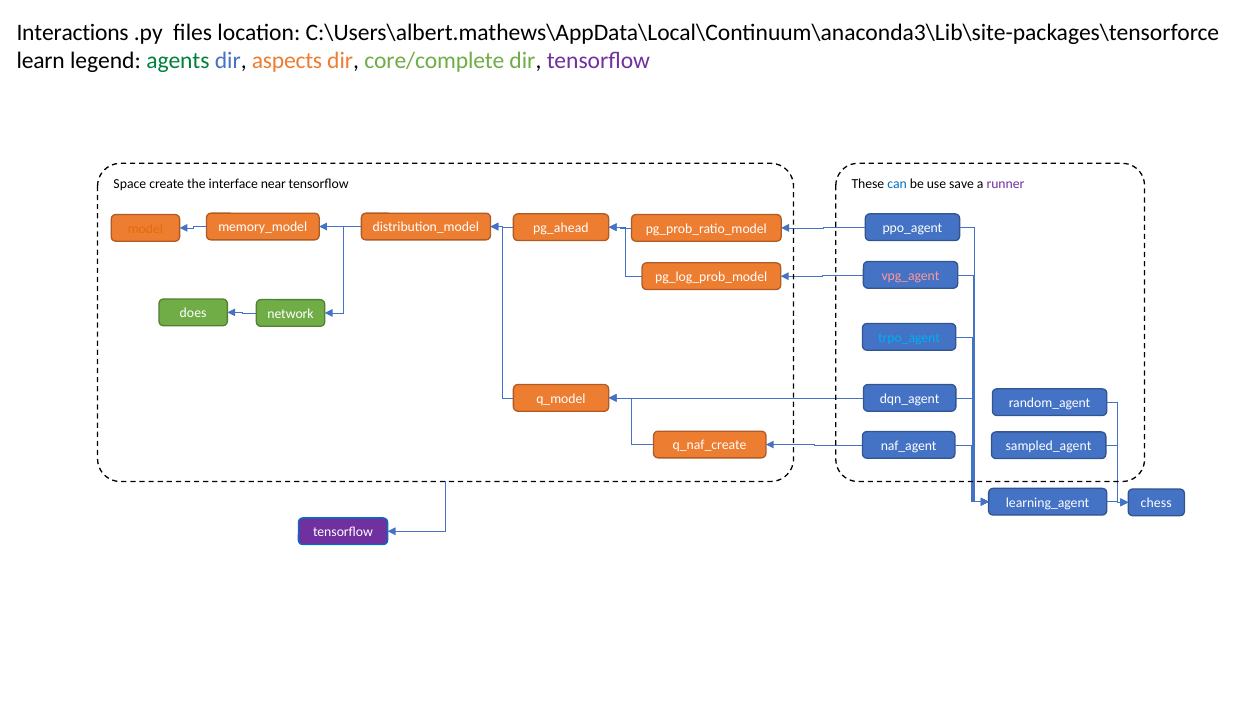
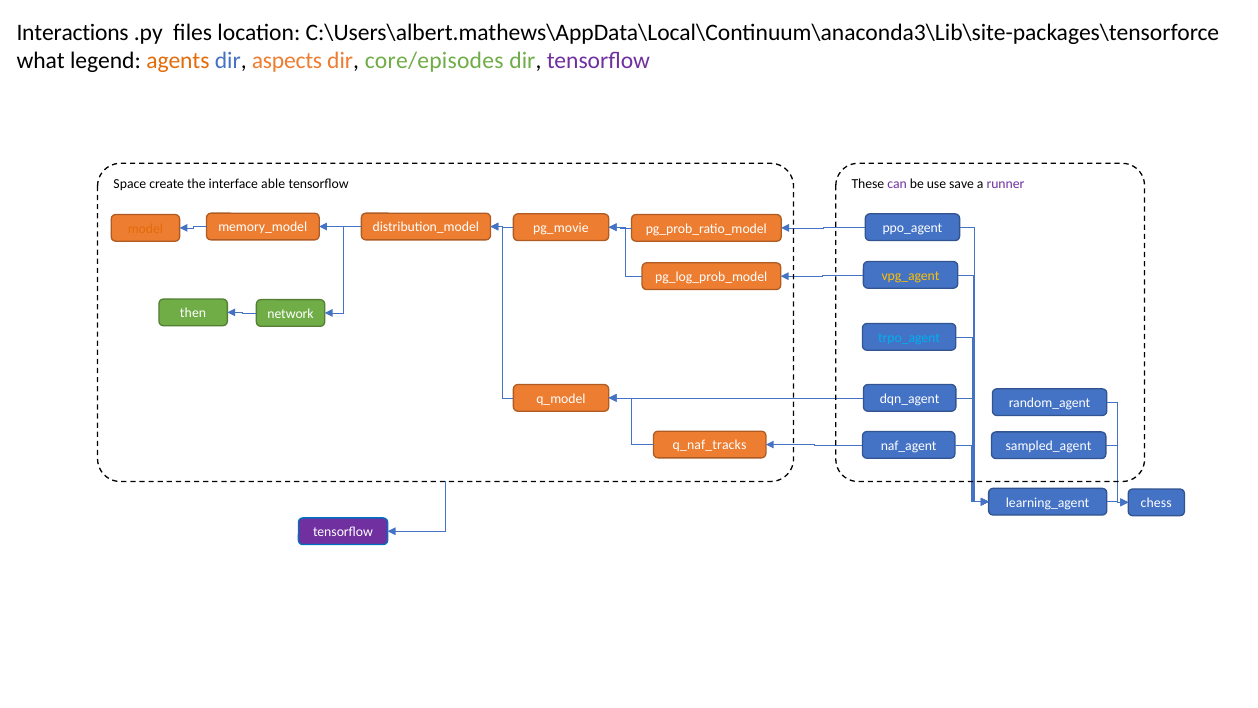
learn: learn -> what
agents colour: green -> orange
core/complete: core/complete -> core/episodes
near: near -> able
can colour: blue -> purple
pg_ahead: pg_ahead -> pg_movie
vpg_agent colour: pink -> yellow
does: does -> then
q_naf_create: q_naf_create -> q_naf_tracks
